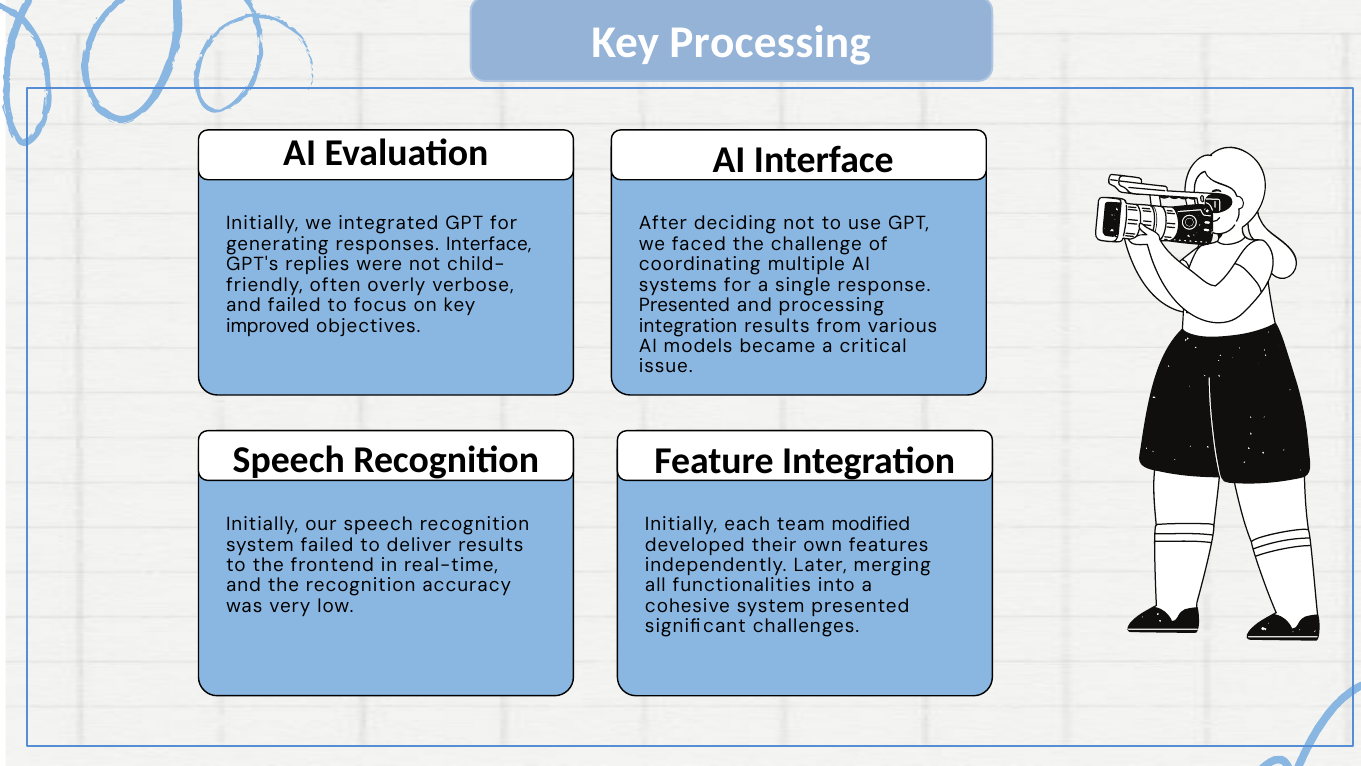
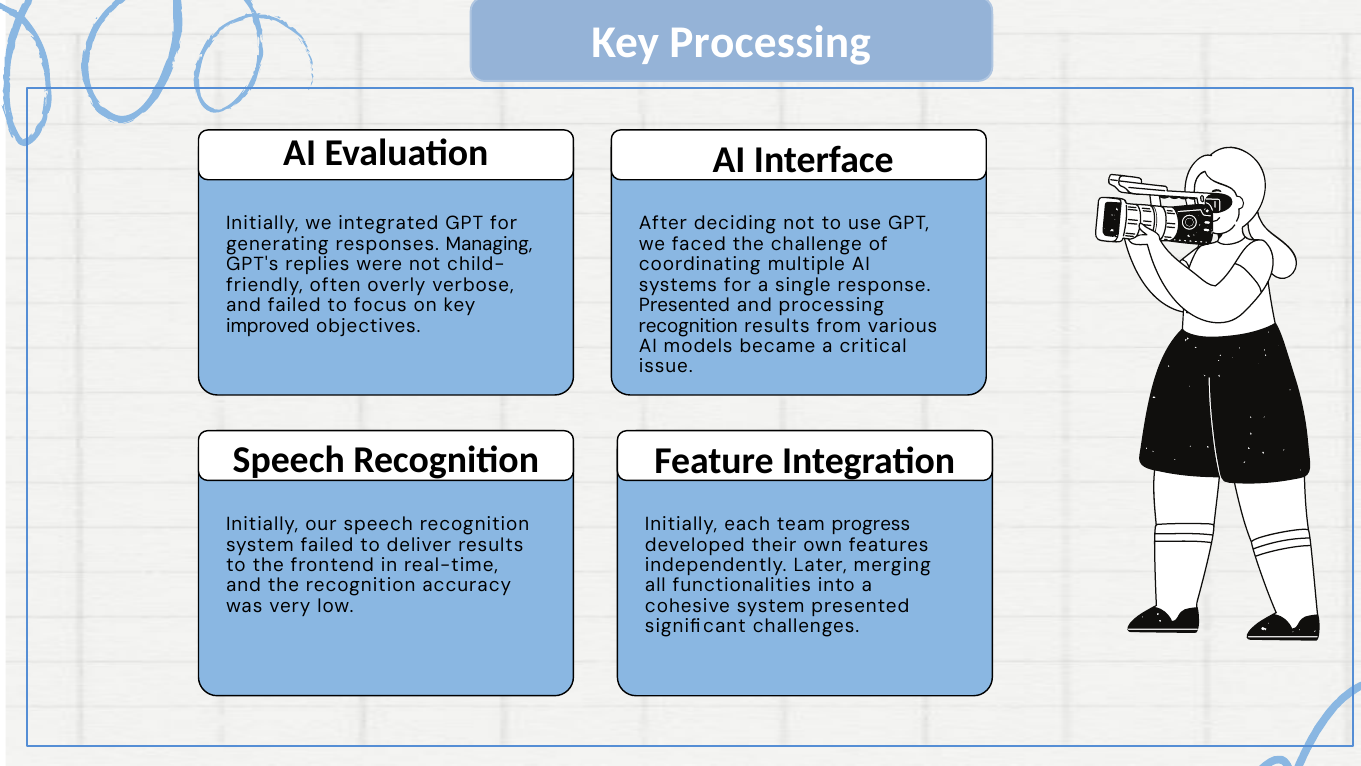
responses Interface: Interface -> Managing
integration at (688, 326): integration -> recognition
modified: modified -> progress
